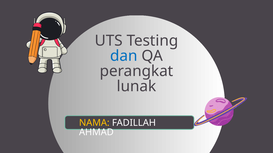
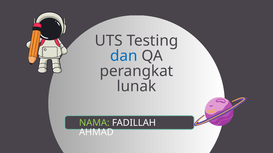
NAMA colour: yellow -> light green
